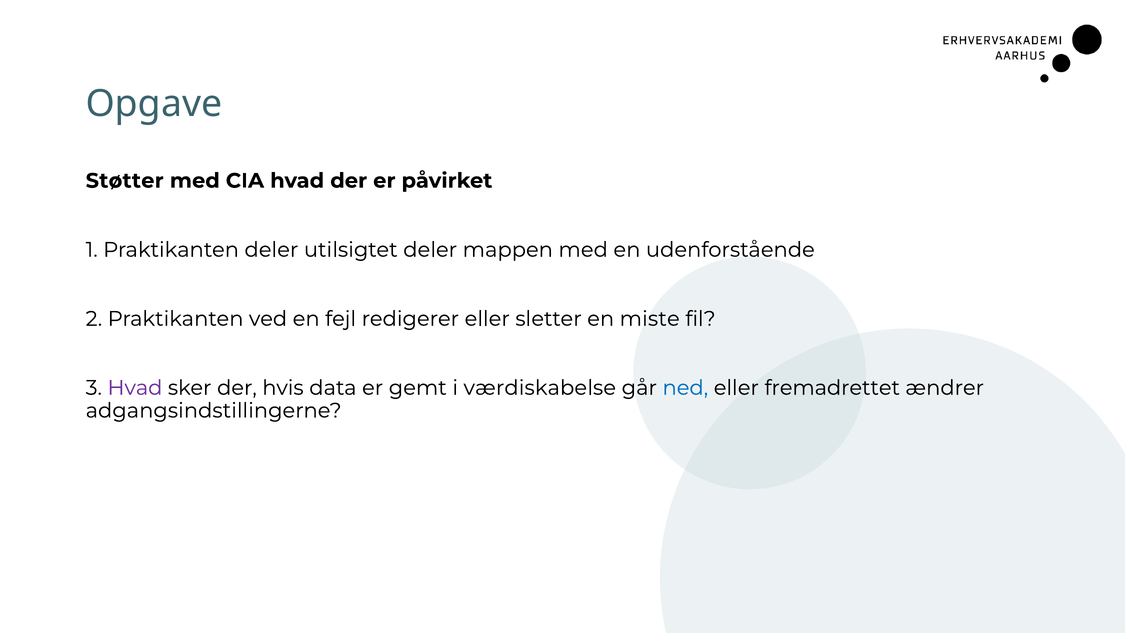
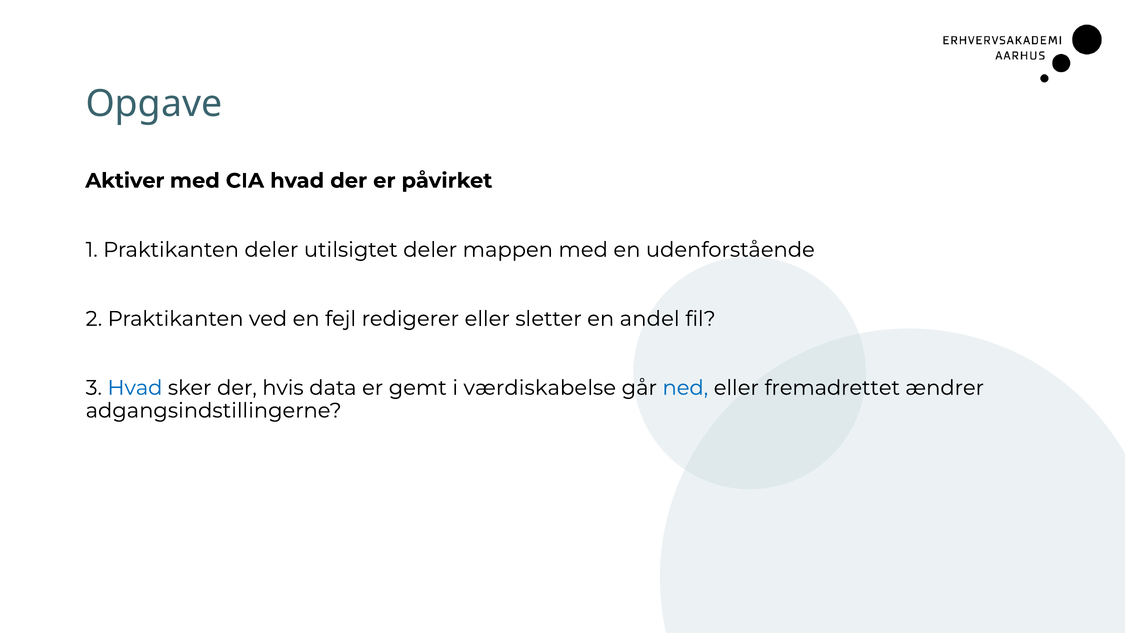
Støtter: Støtter -> Aktiver
miste: miste -> andel
Hvad at (135, 388) colour: purple -> blue
